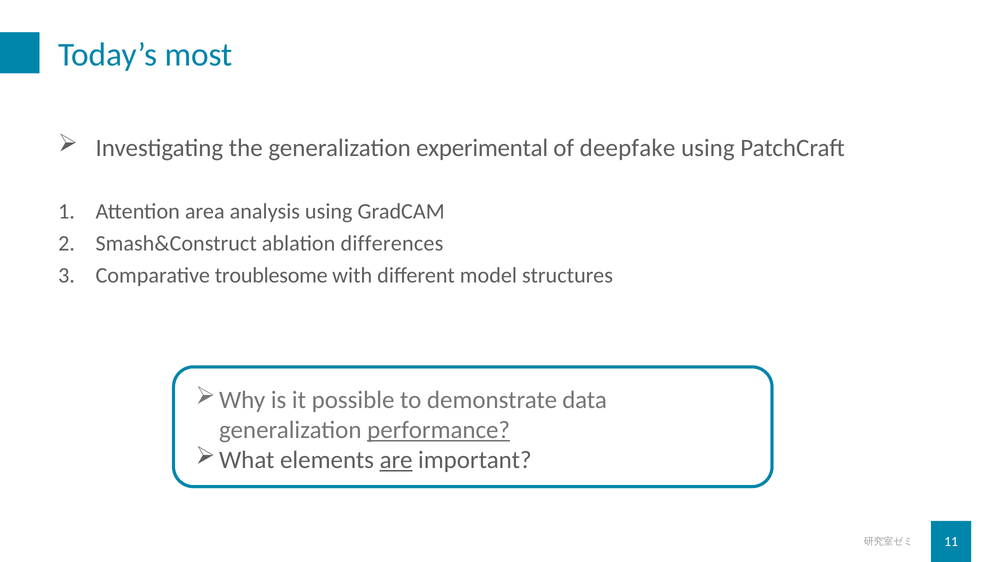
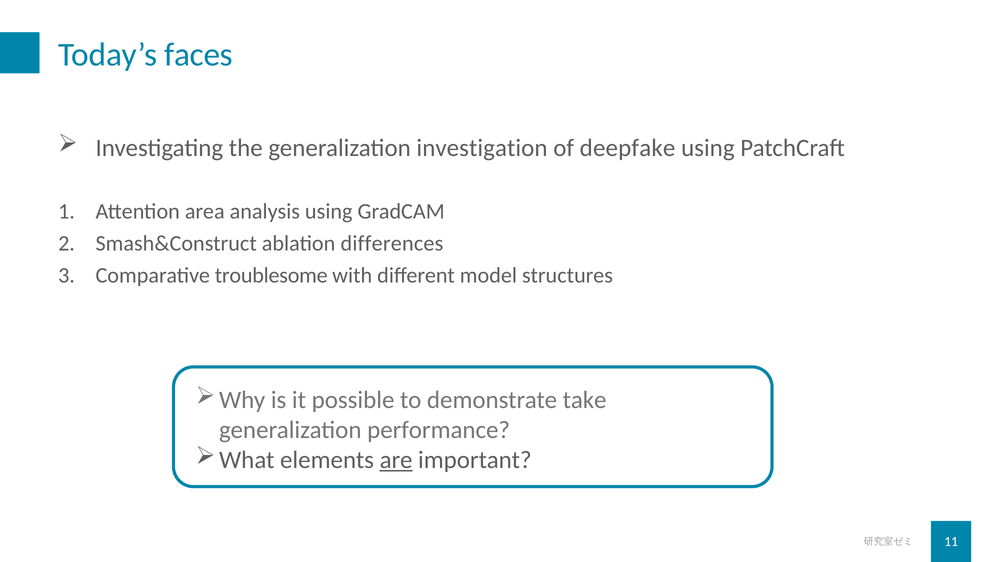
most: most -> faces
experimental: experimental -> investigation
data: data -> take
performance underline: present -> none
